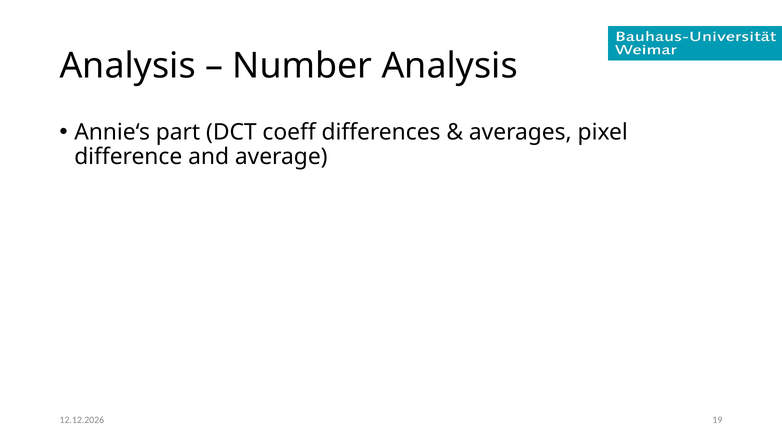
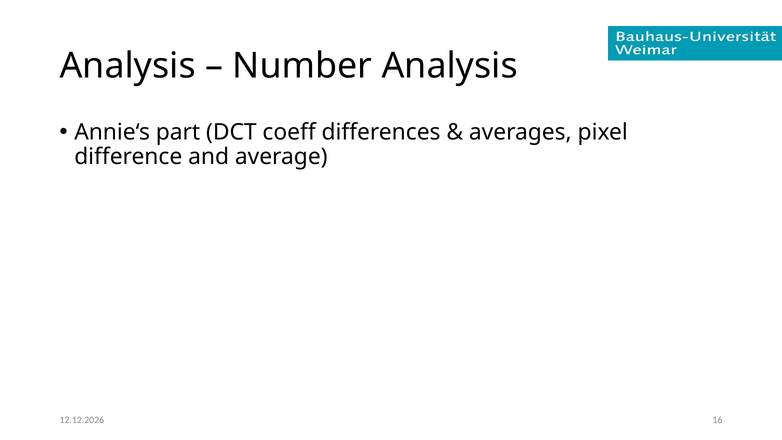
19: 19 -> 16
